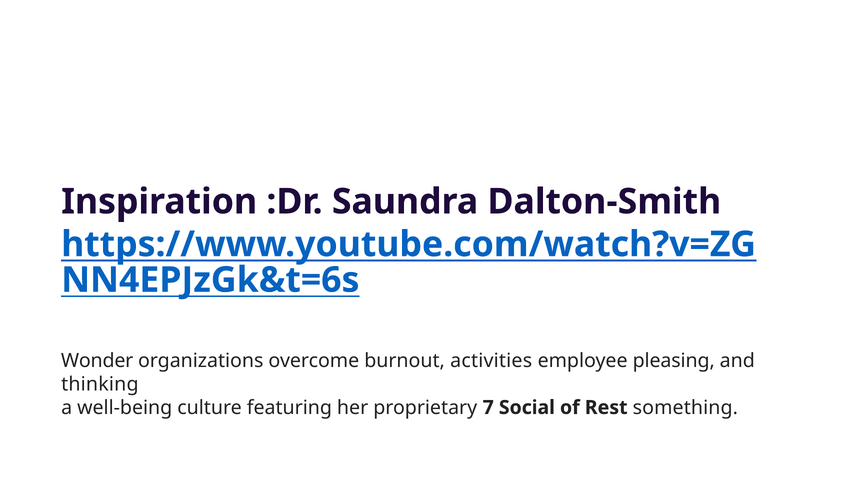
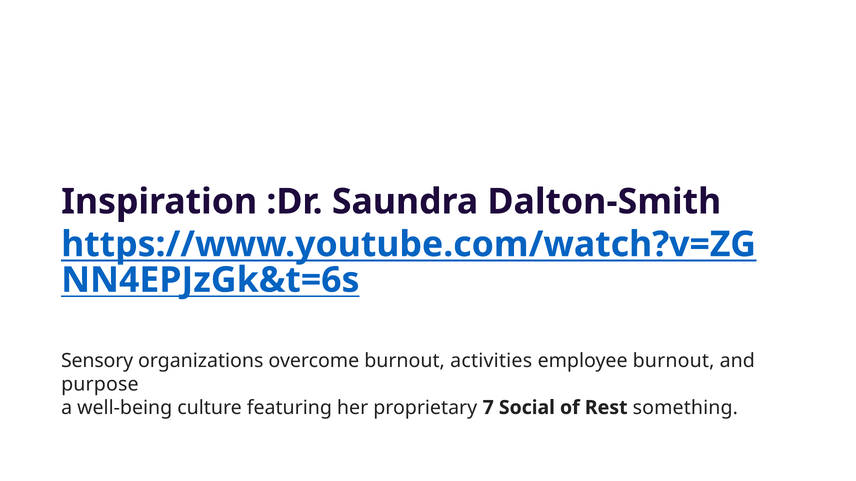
Wonder: Wonder -> Sensory
employee pleasing: pleasing -> burnout
thinking: thinking -> purpose
